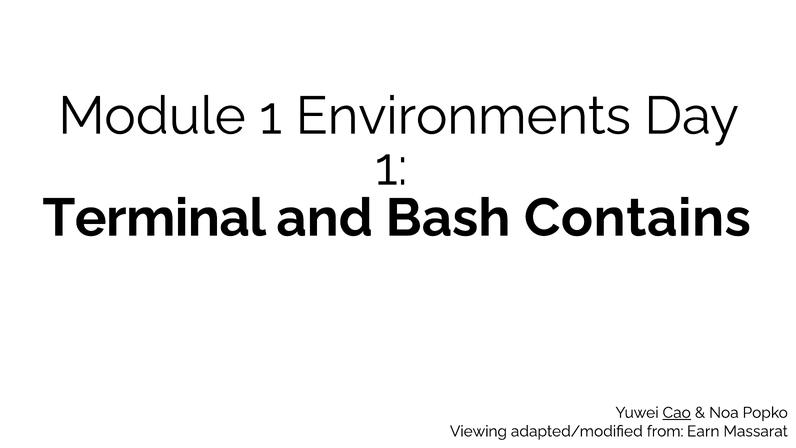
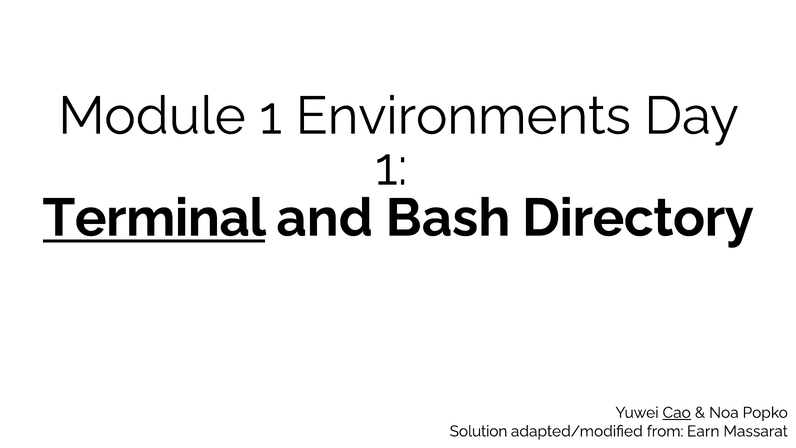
Terminal underline: none -> present
Contains: Contains -> Directory
Viewing: Viewing -> Solution
